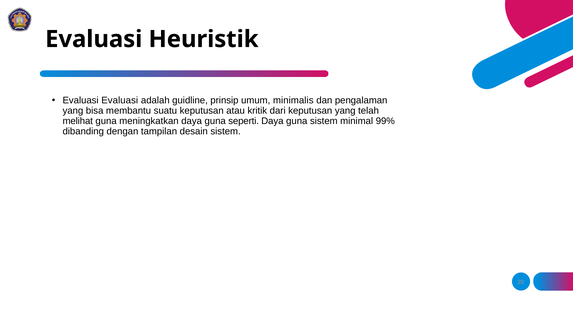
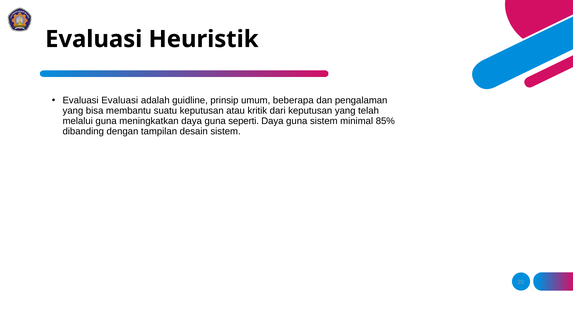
minimalis: minimalis -> beberapa
melihat: melihat -> melalui
99%: 99% -> 85%
